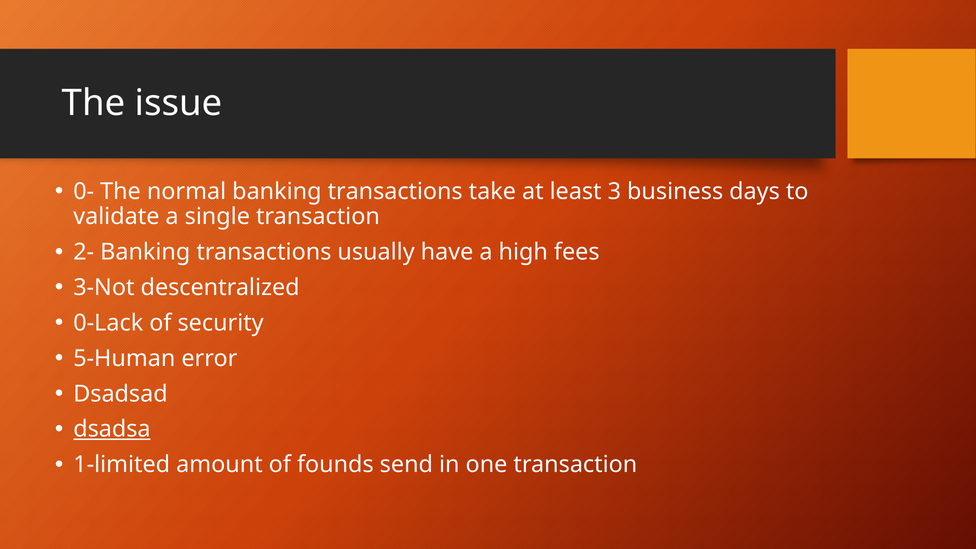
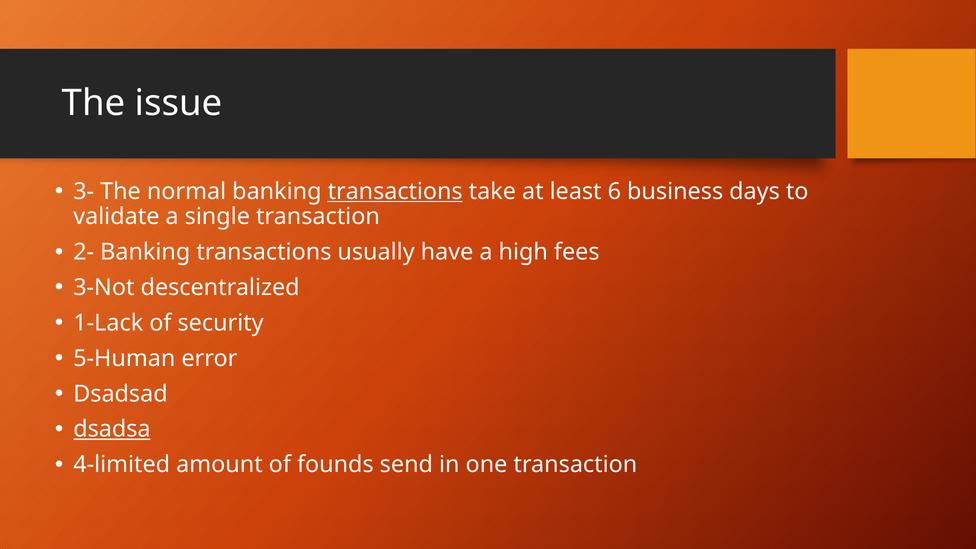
0-: 0- -> 3-
transactions at (395, 191) underline: none -> present
3: 3 -> 6
0-Lack: 0-Lack -> 1-Lack
1-limited: 1-limited -> 4-limited
